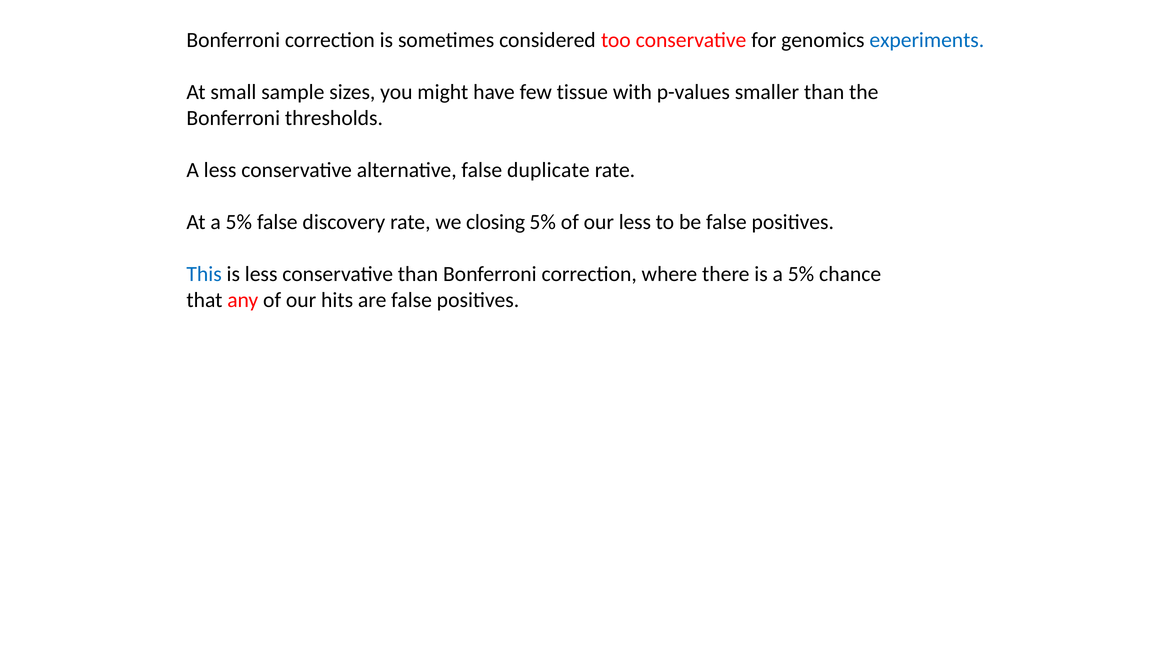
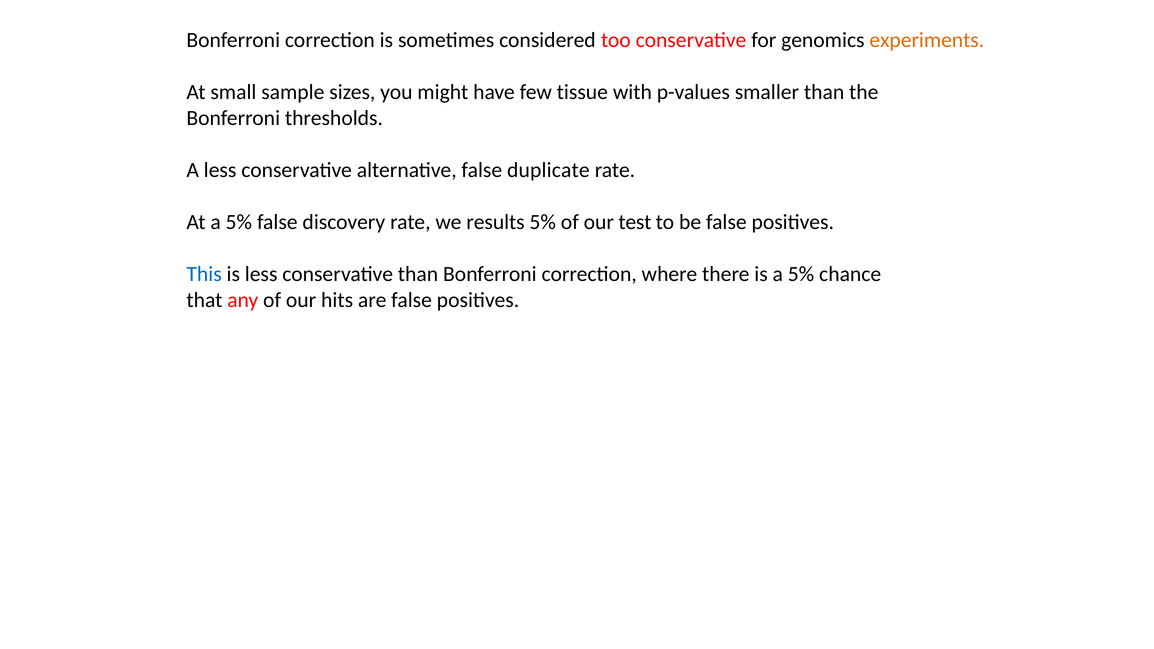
experiments colour: blue -> orange
closing: closing -> results
our less: less -> test
